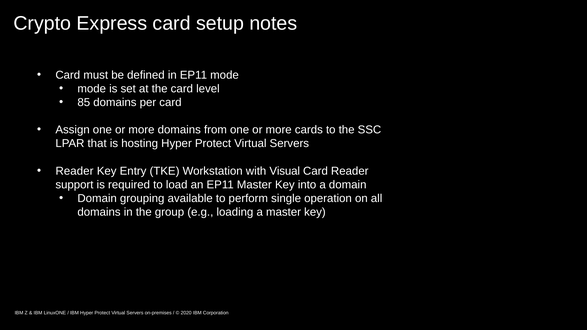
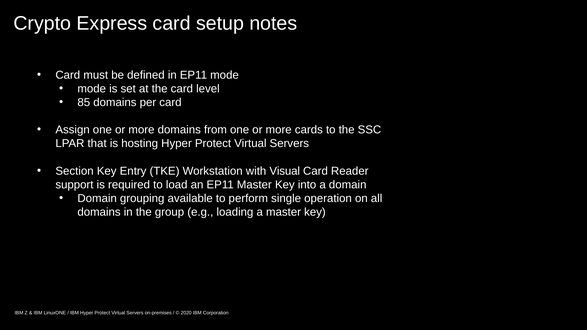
Reader at (75, 171): Reader -> Section
